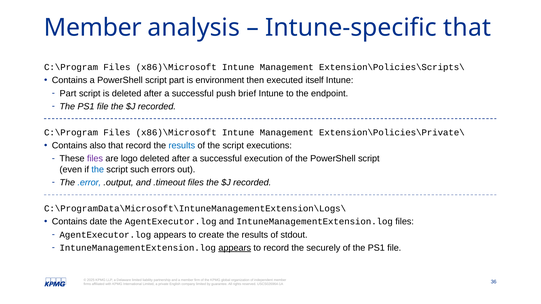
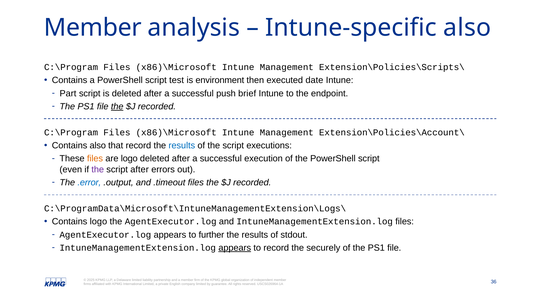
Intune-specific that: that -> also
script part: part -> test
itself: itself -> date
the at (117, 107) underline: none -> present
Extension\Policies\Private\: Extension\Policies\Private\ -> Extension\Policies\Account\
files at (95, 159) colour: purple -> orange
the at (98, 170) colour: blue -> purple
script such: such -> after
Contains date: date -> logo
create: create -> further
